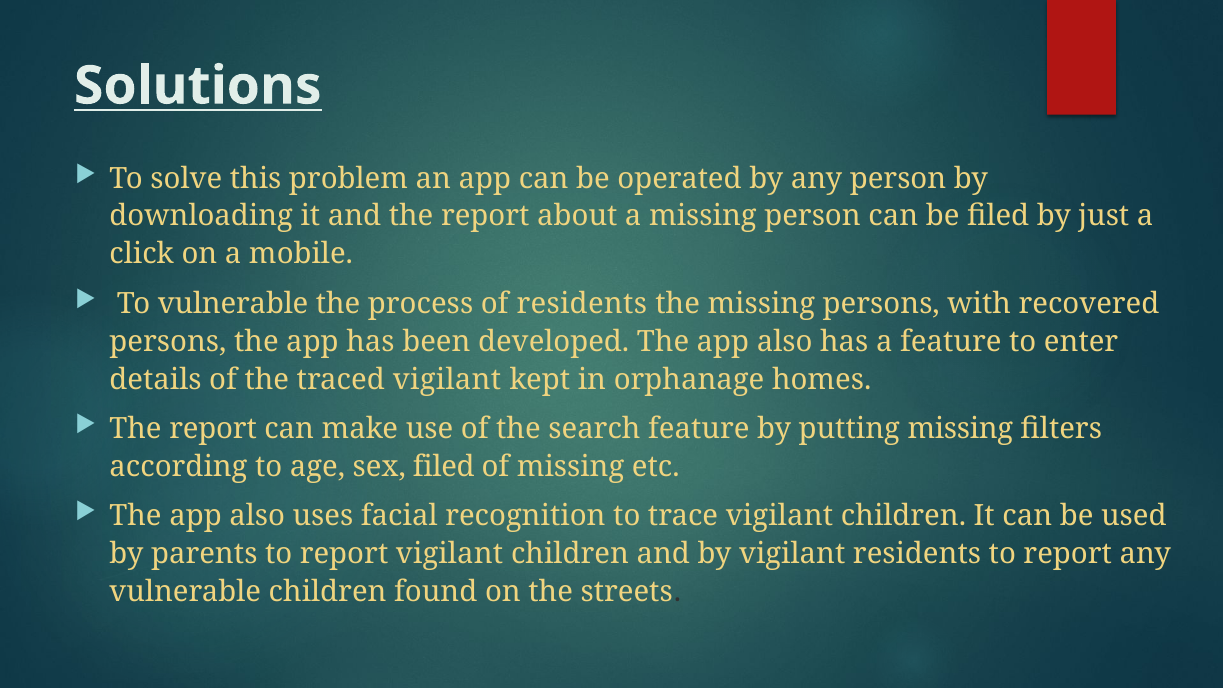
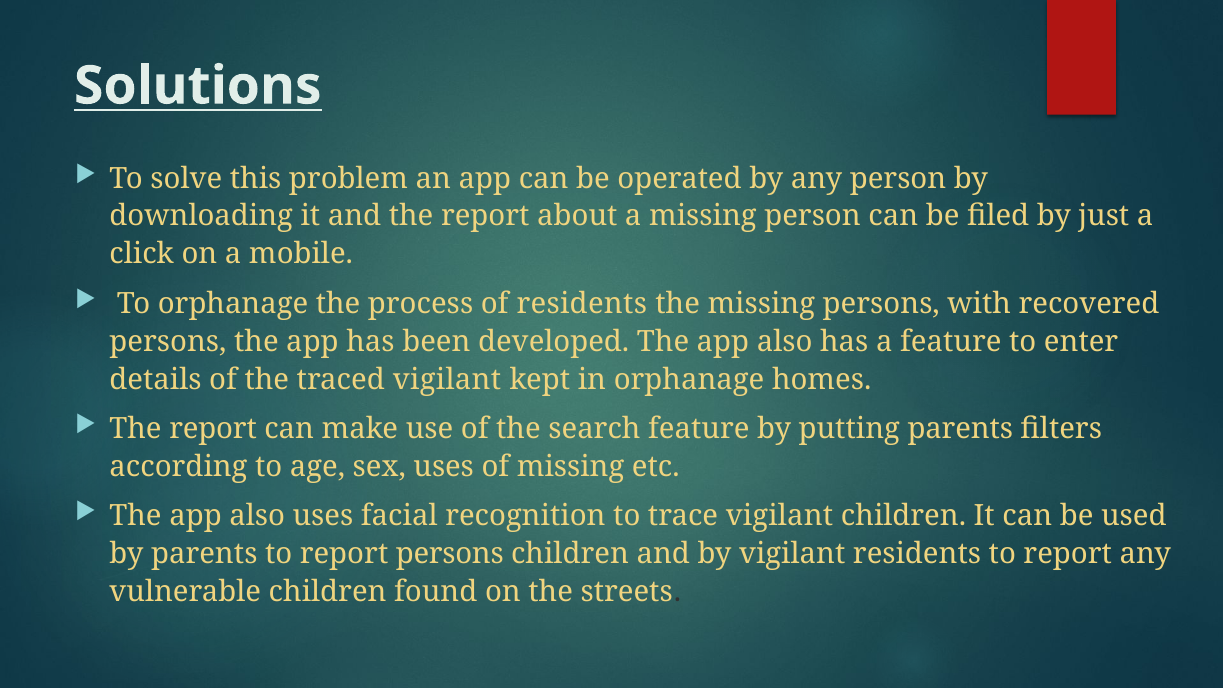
To vulnerable: vulnerable -> orphanage
putting missing: missing -> parents
sex filed: filed -> uses
report vigilant: vigilant -> persons
